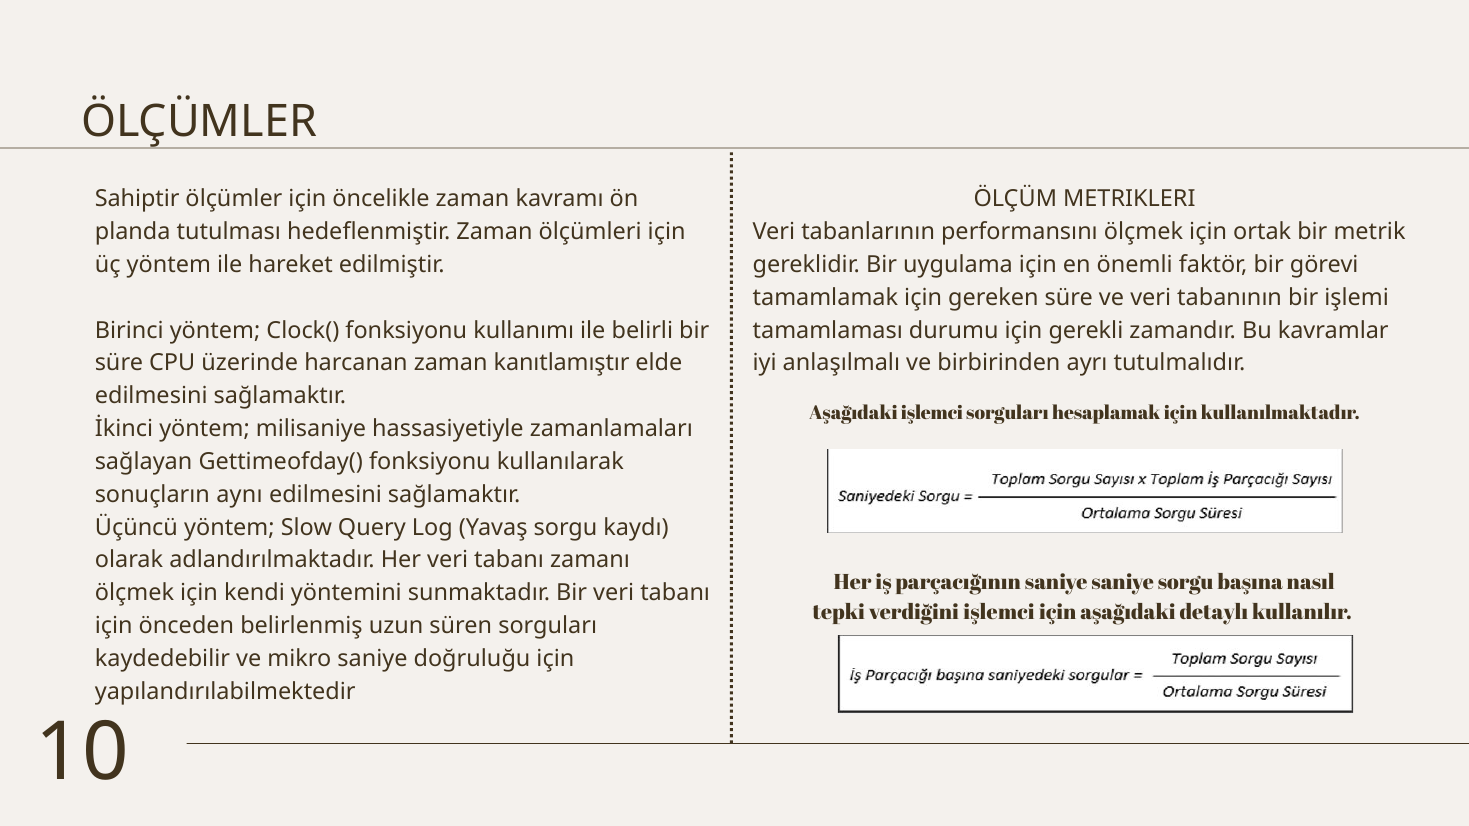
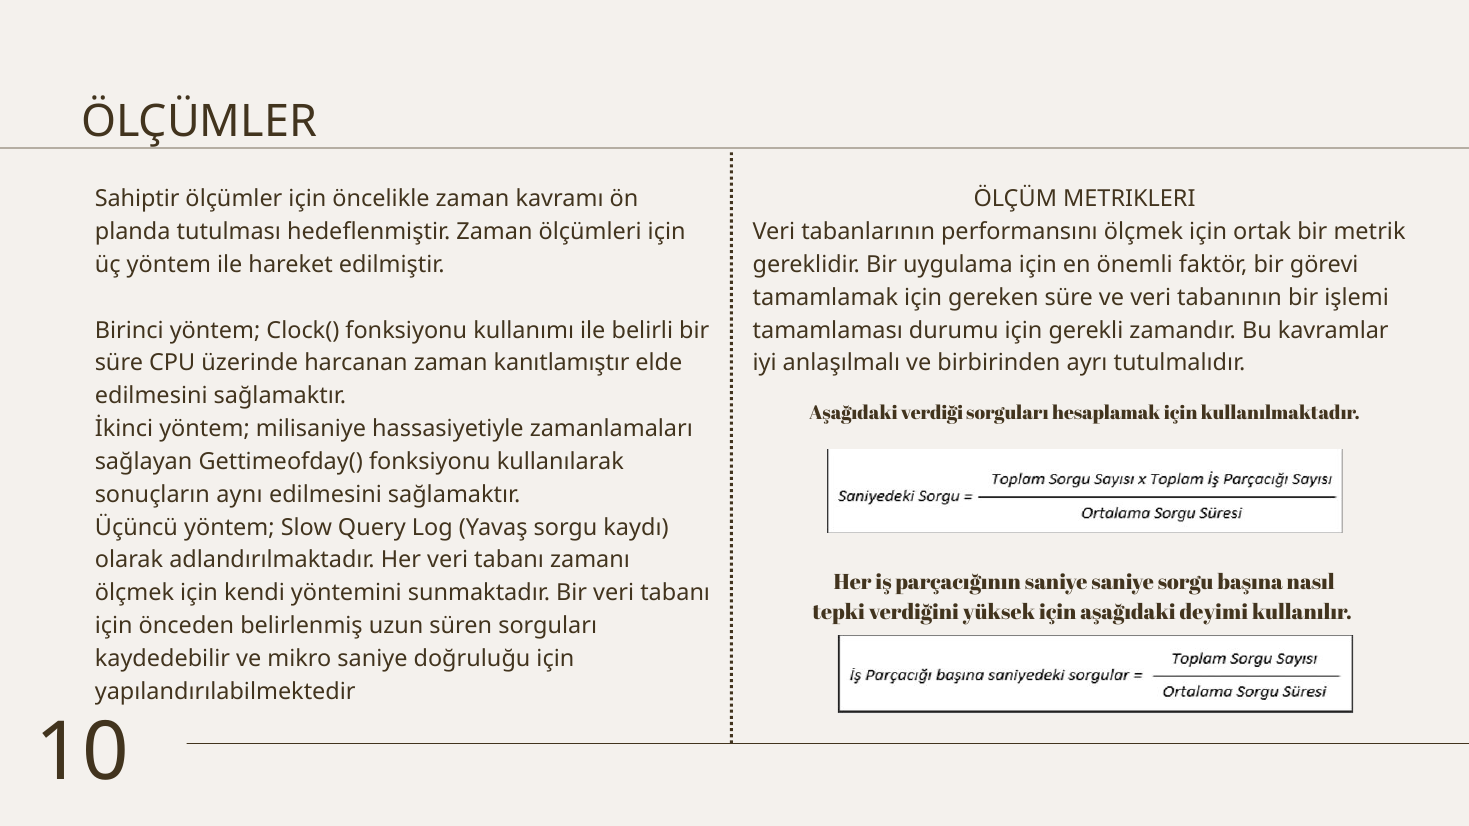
Aşağıdaki işlemci: işlemci -> verdiği
verdiğini işlemci: işlemci -> yüksek
detaylı: detaylı -> deyimi
